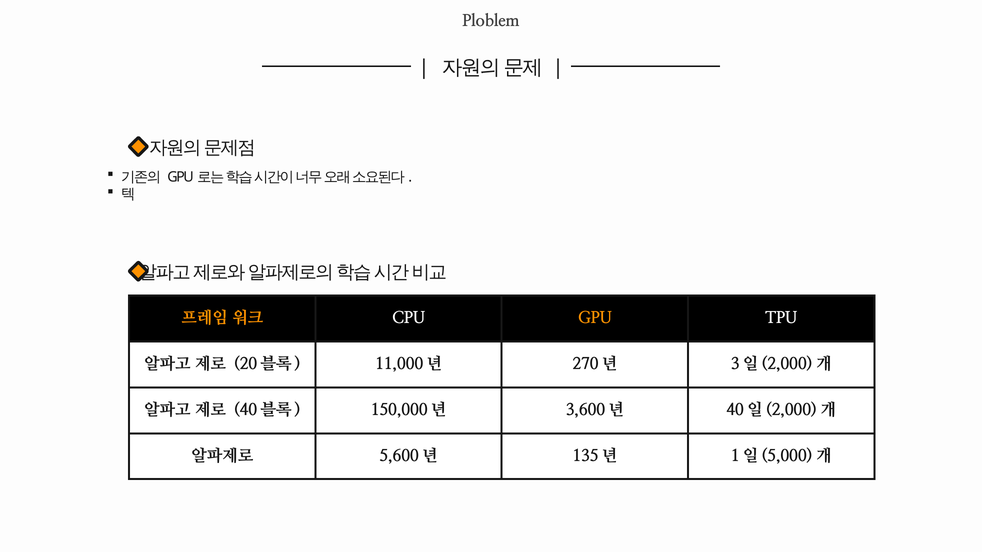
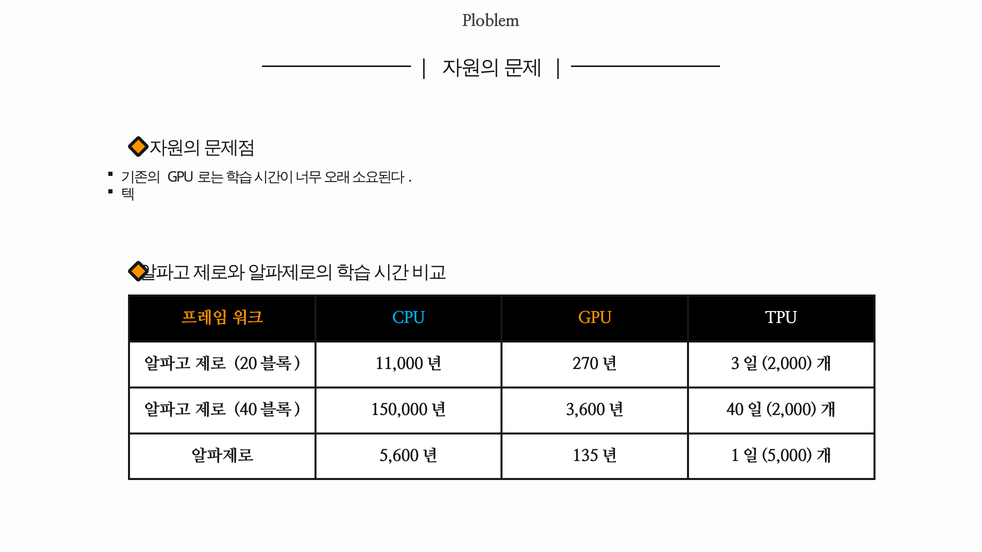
CPU colour: white -> light blue
